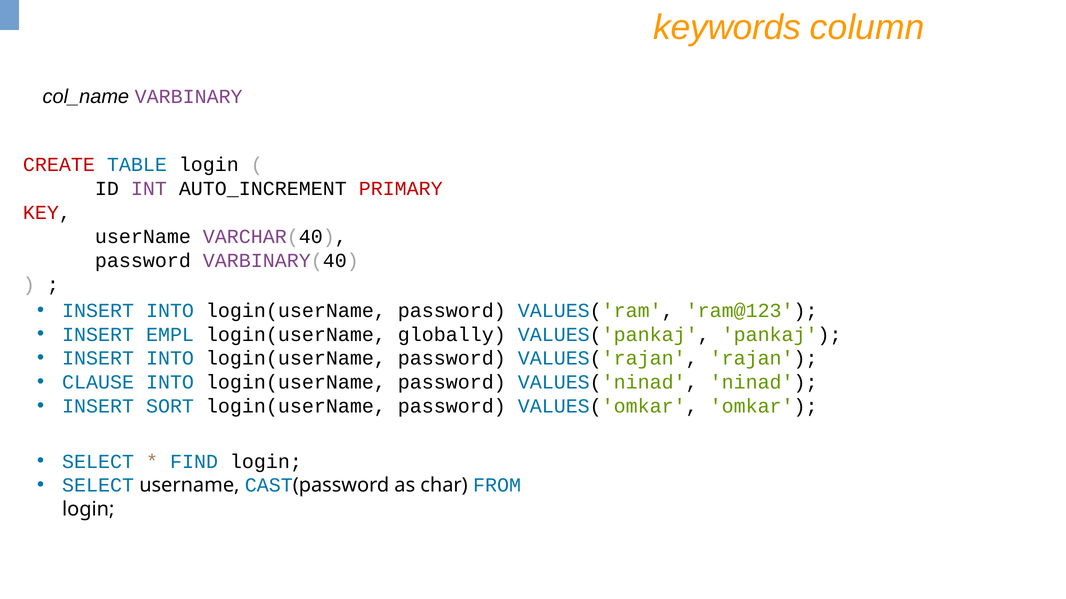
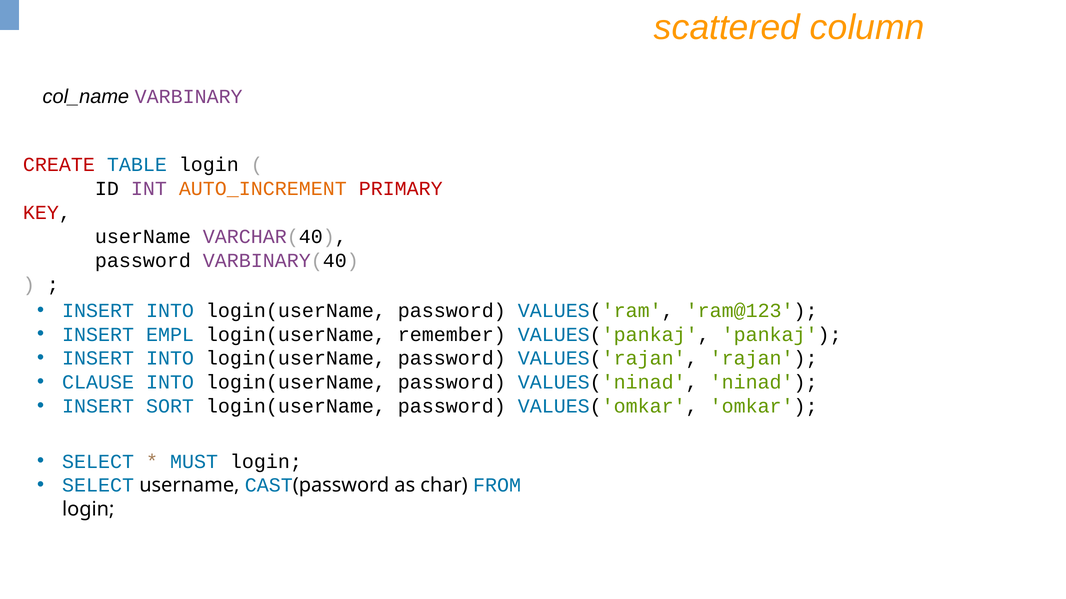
keywords: keywords -> scattered
AUTO_INCREMENT colour: black -> orange
globally: globally -> remember
FIND: FIND -> MUST
